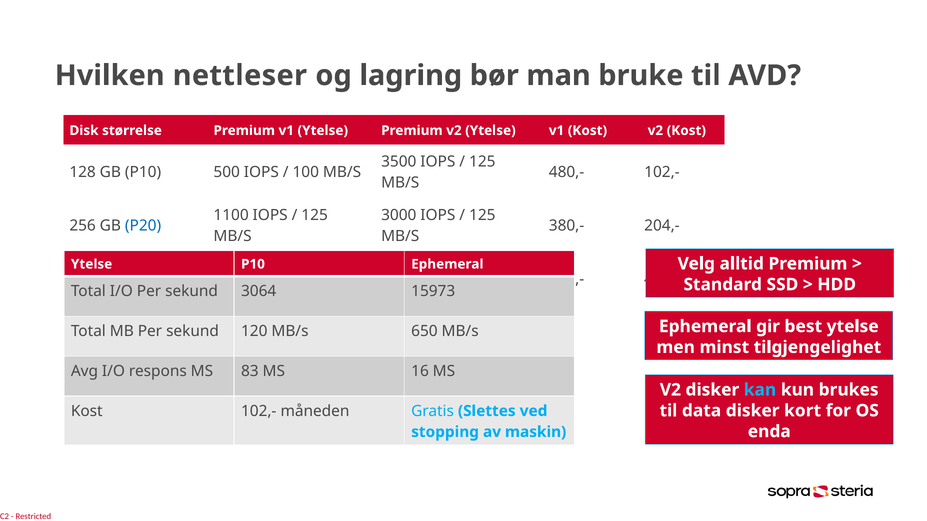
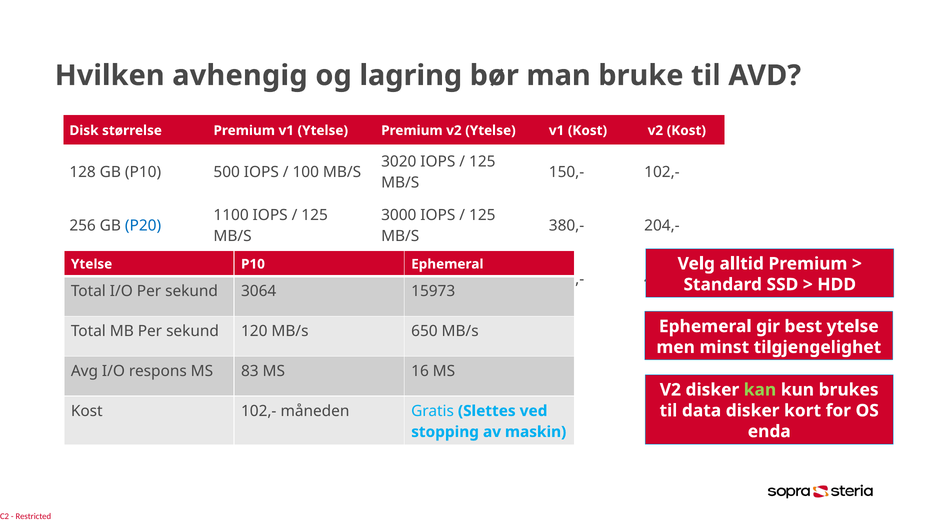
nettleser: nettleser -> avhengig
3500: 3500 -> 3020
480,-: 480,- -> 150,-
kan colour: light blue -> light green
